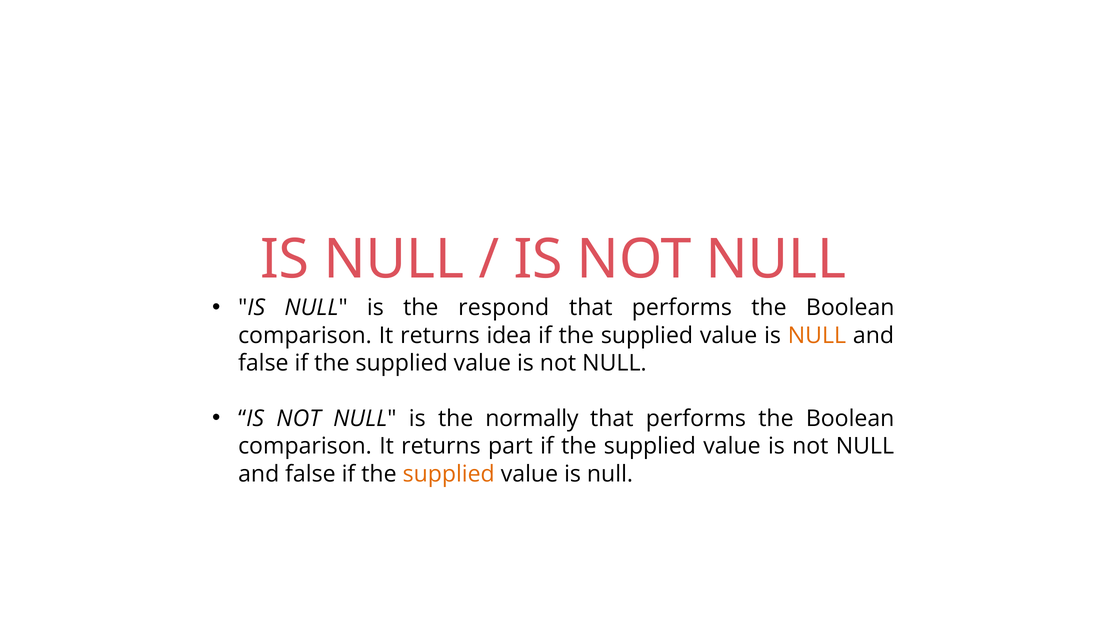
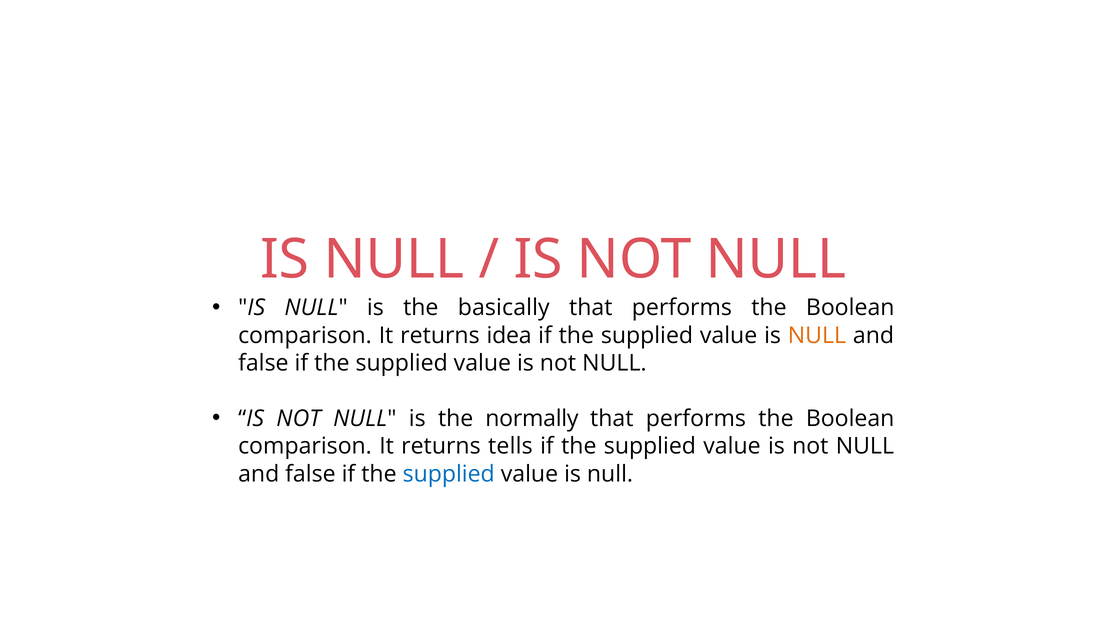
respond: respond -> basically
part: part -> tells
supplied at (449, 474) colour: orange -> blue
